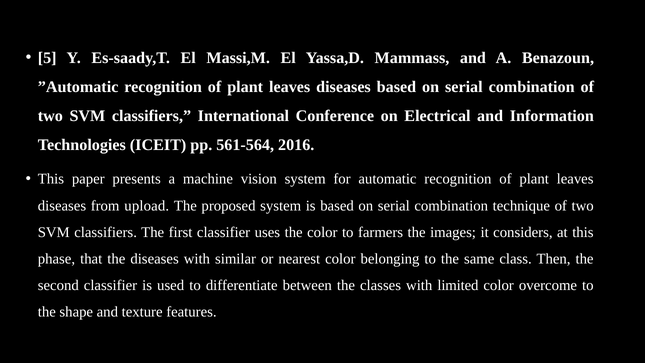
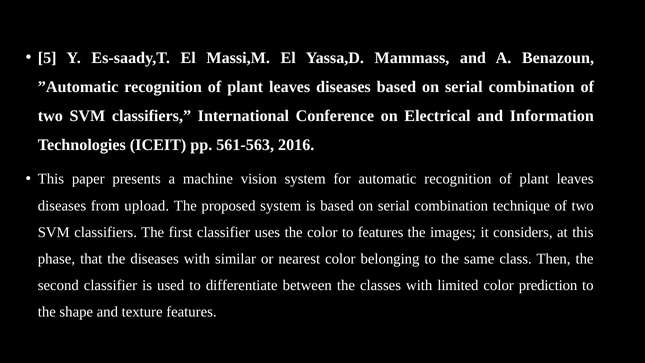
561-564: 561-564 -> 561-563
to farmers: farmers -> features
overcome: overcome -> prediction
